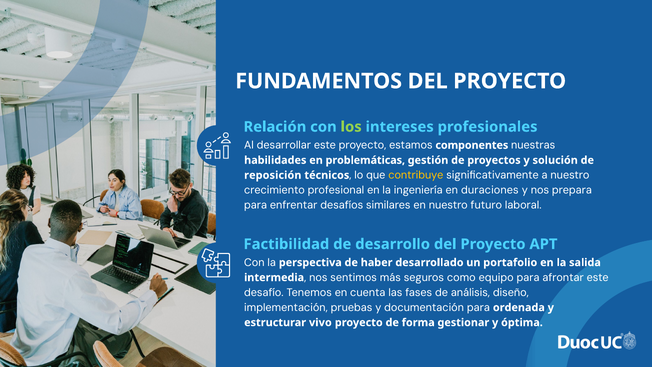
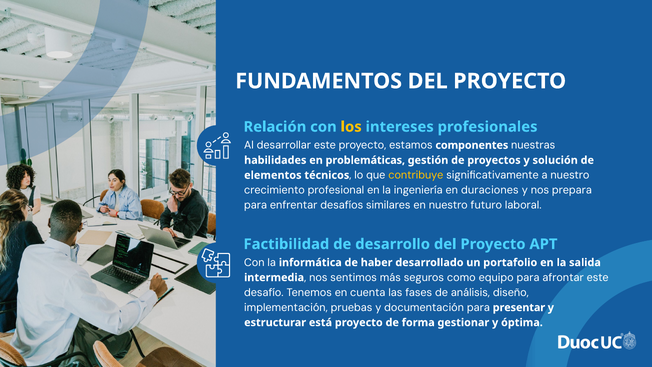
los colour: light green -> yellow
reposición: reposición -> elementos
perspectiva: perspectiva -> informática
ordenada: ordenada -> presentar
vivo: vivo -> está
